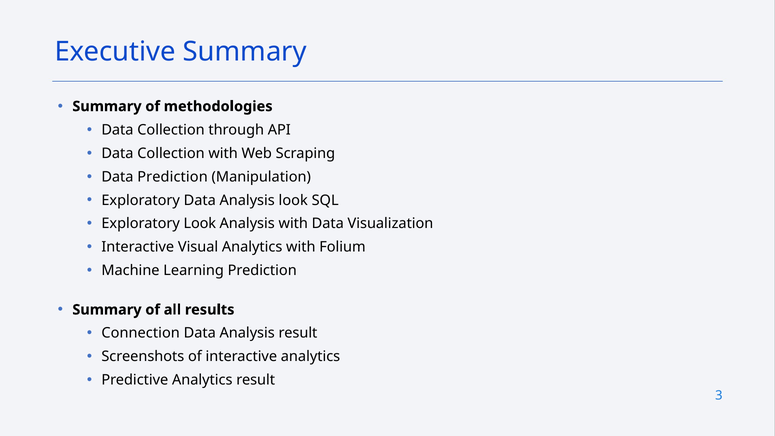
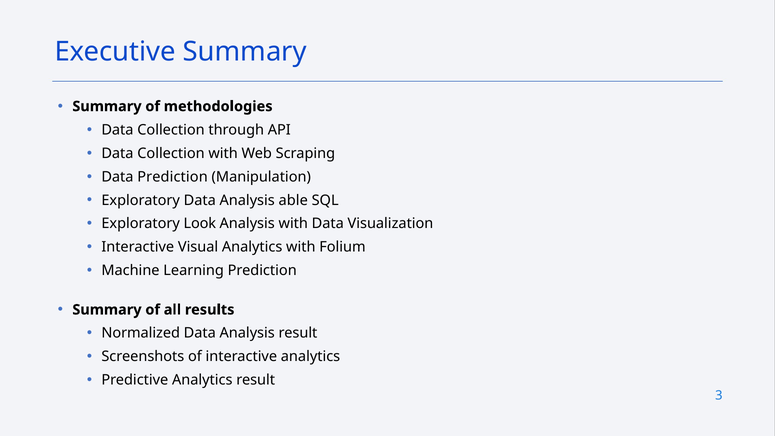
Analysis look: look -> able
Connection: Connection -> Normalized
